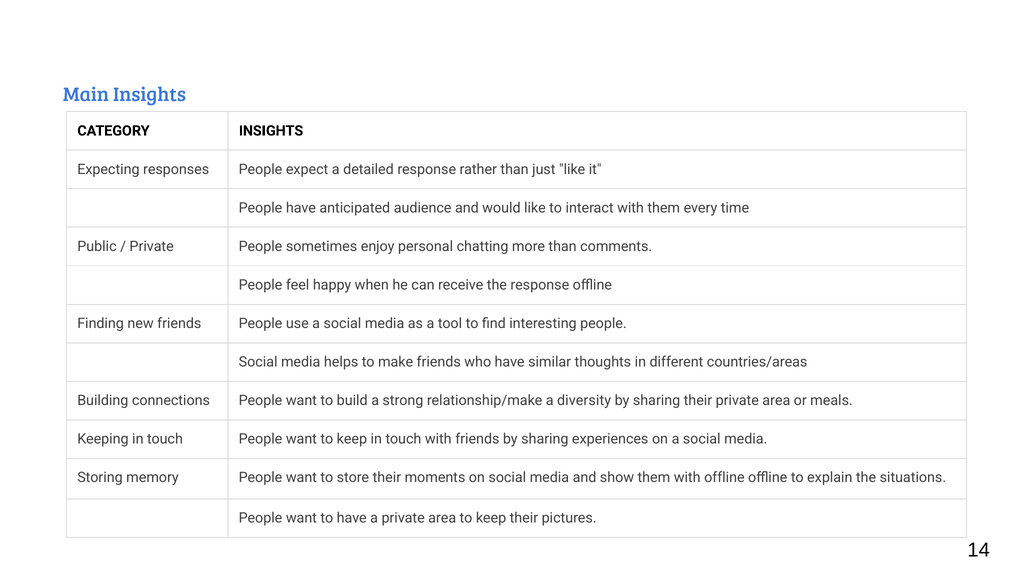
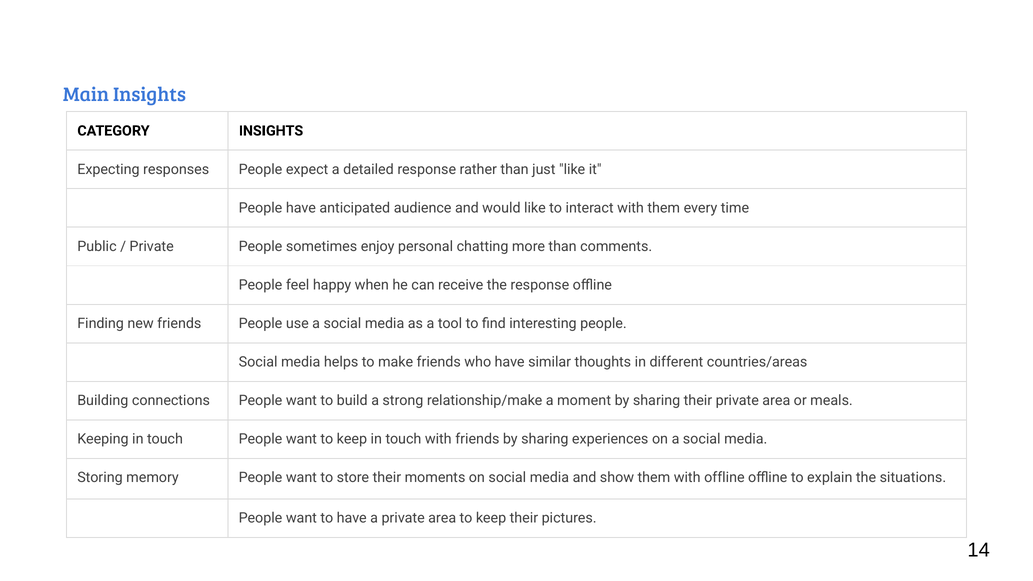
diversity: diversity -> moment
